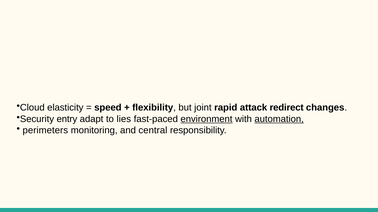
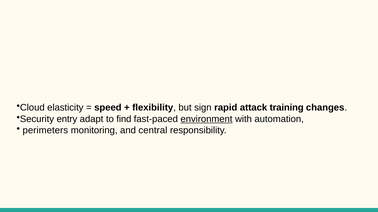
joint: joint -> sign
redirect: redirect -> training
lies: lies -> find
automation underline: present -> none
